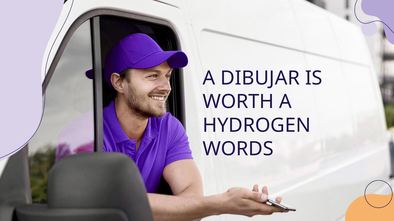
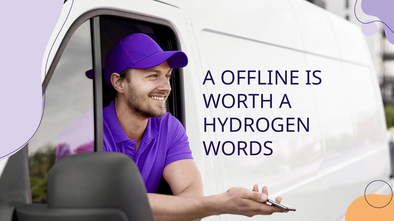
DIBUJAR: DIBUJAR -> OFFLINE
